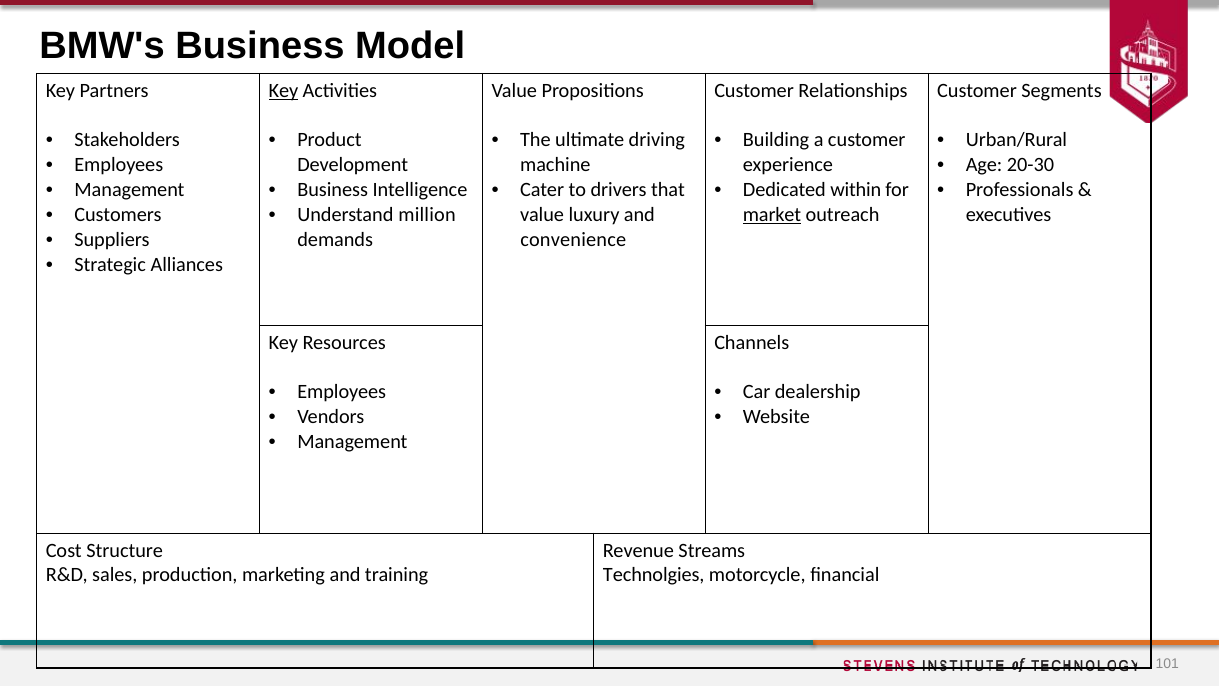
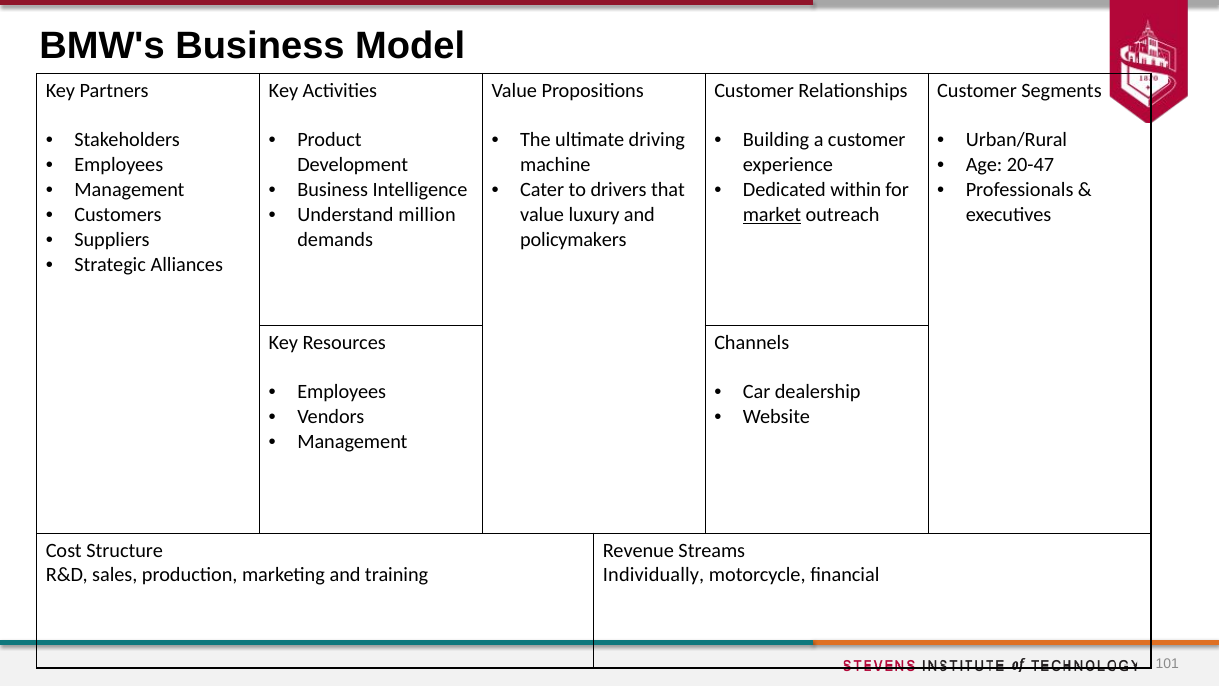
Key at (283, 91) underline: present -> none
20-30: 20-30 -> 20-47
convenience: convenience -> policymakers
Technolgies: Technolgies -> Individually
